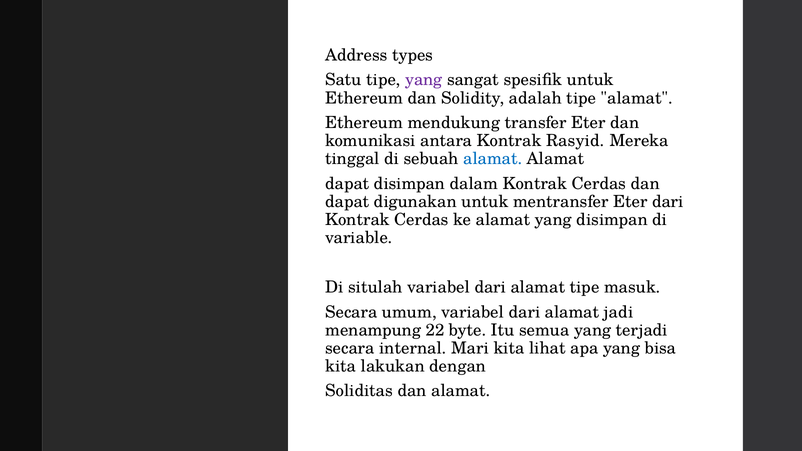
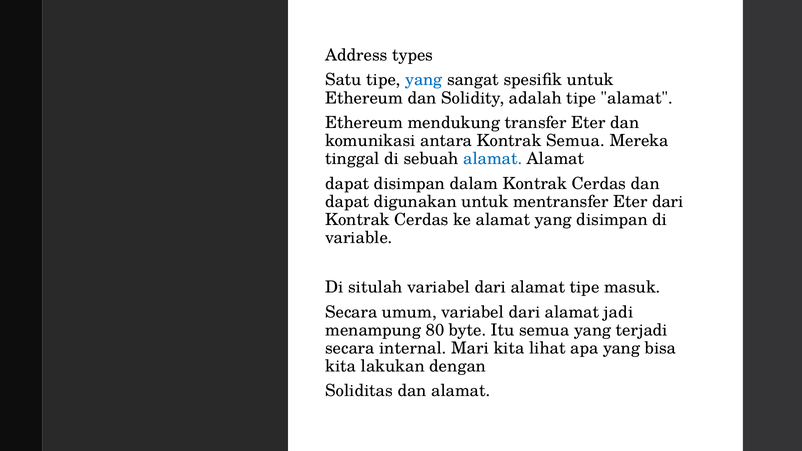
yang at (424, 80) colour: purple -> blue
Kontrak Rasyid: Rasyid -> Semua
22: 22 -> 80
